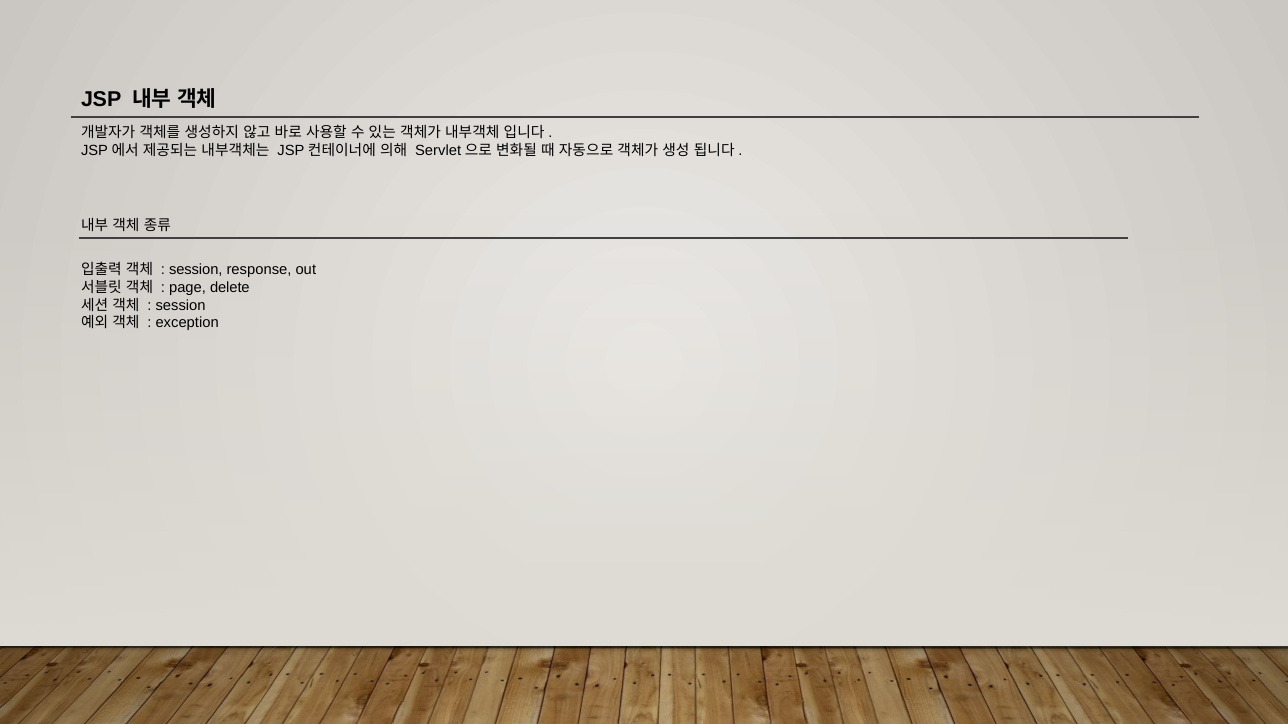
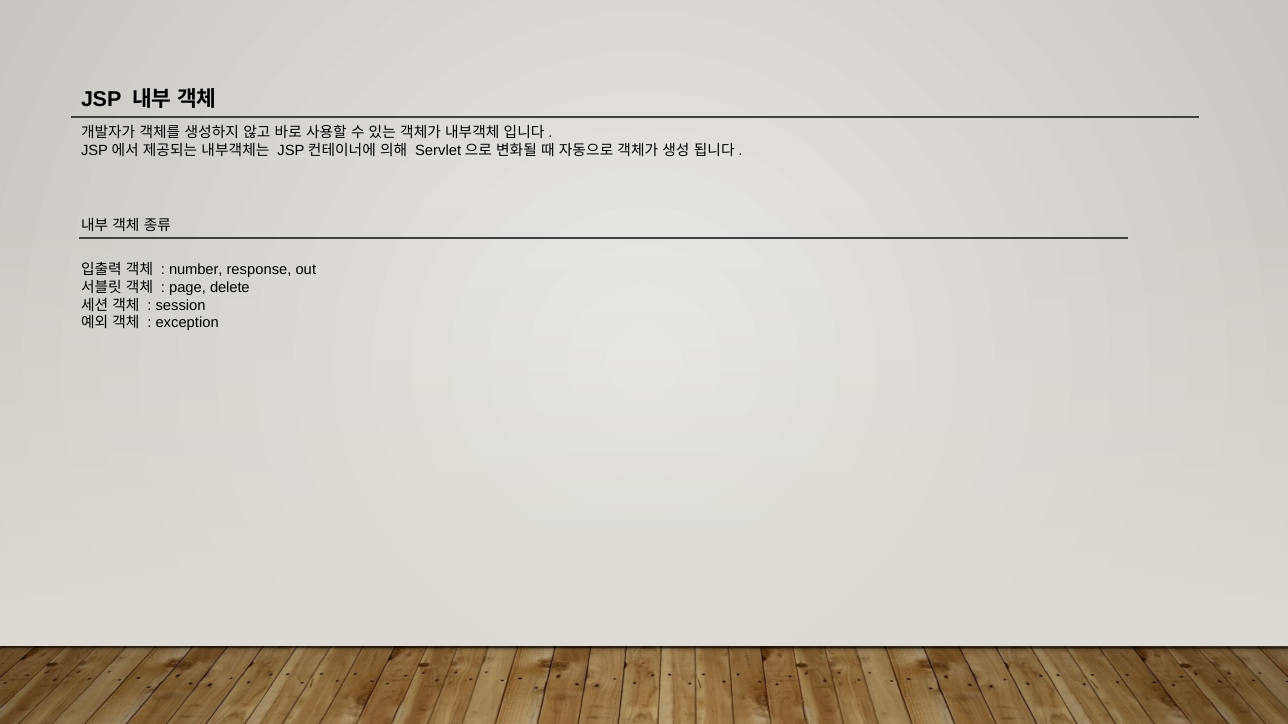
session at (196, 270): session -> number
